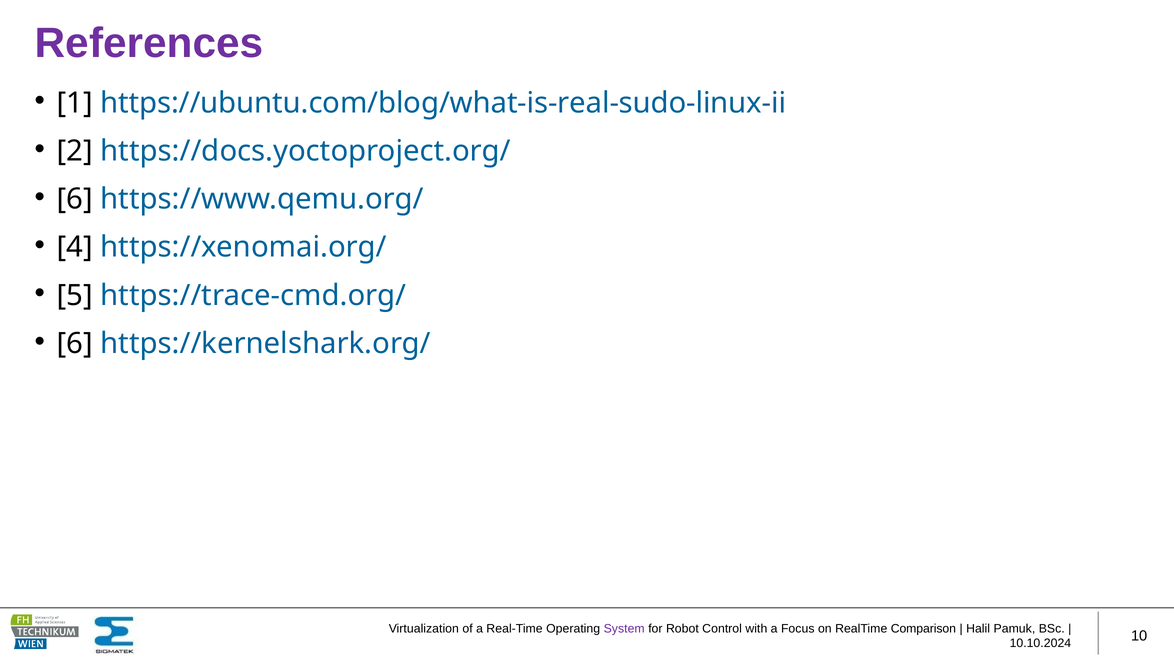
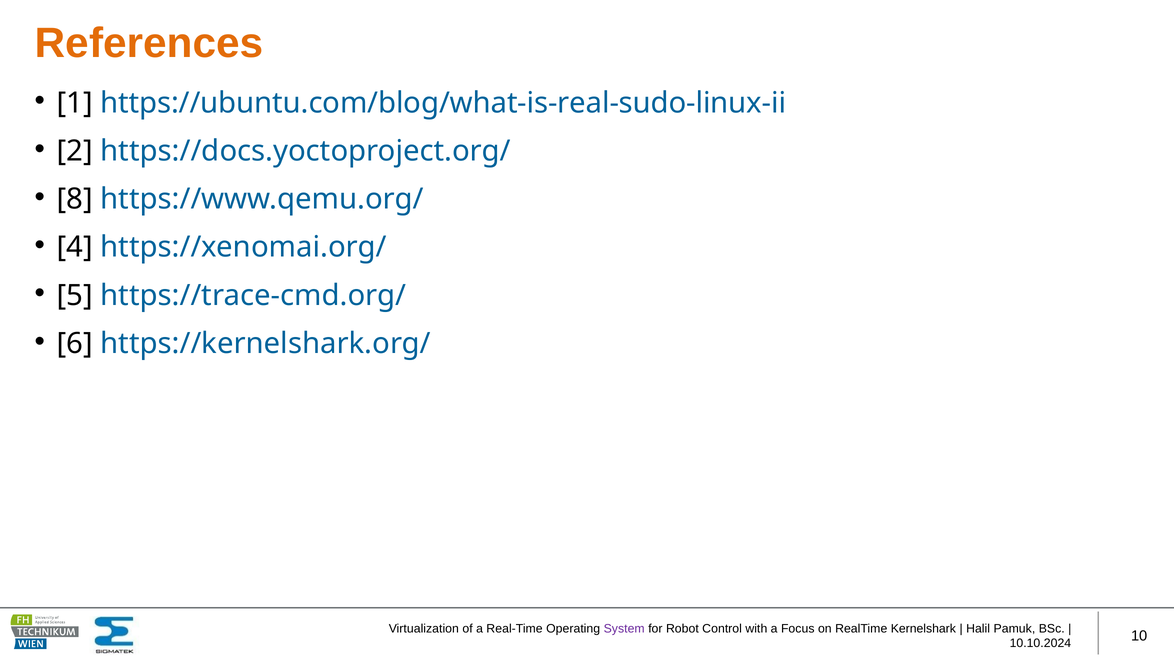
References colour: purple -> orange
6 at (75, 199): 6 -> 8
Comparison: Comparison -> Kernelshark
